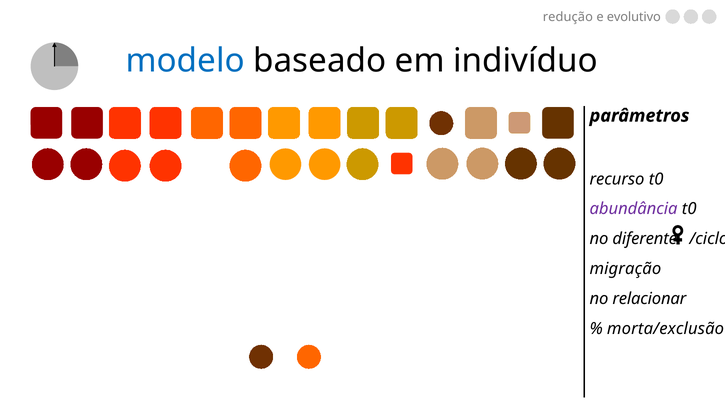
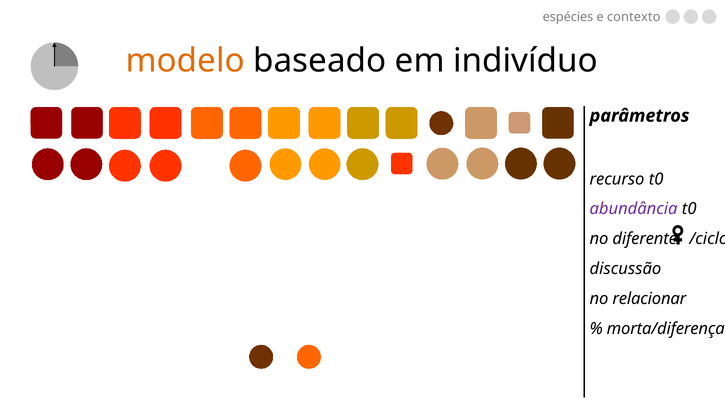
redução: redução -> espécies
evolutivo: evolutivo -> contexto
modelo colour: blue -> orange
migração: migração -> discussão
morta/exclusão: morta/exclusão -> morta/diferença
